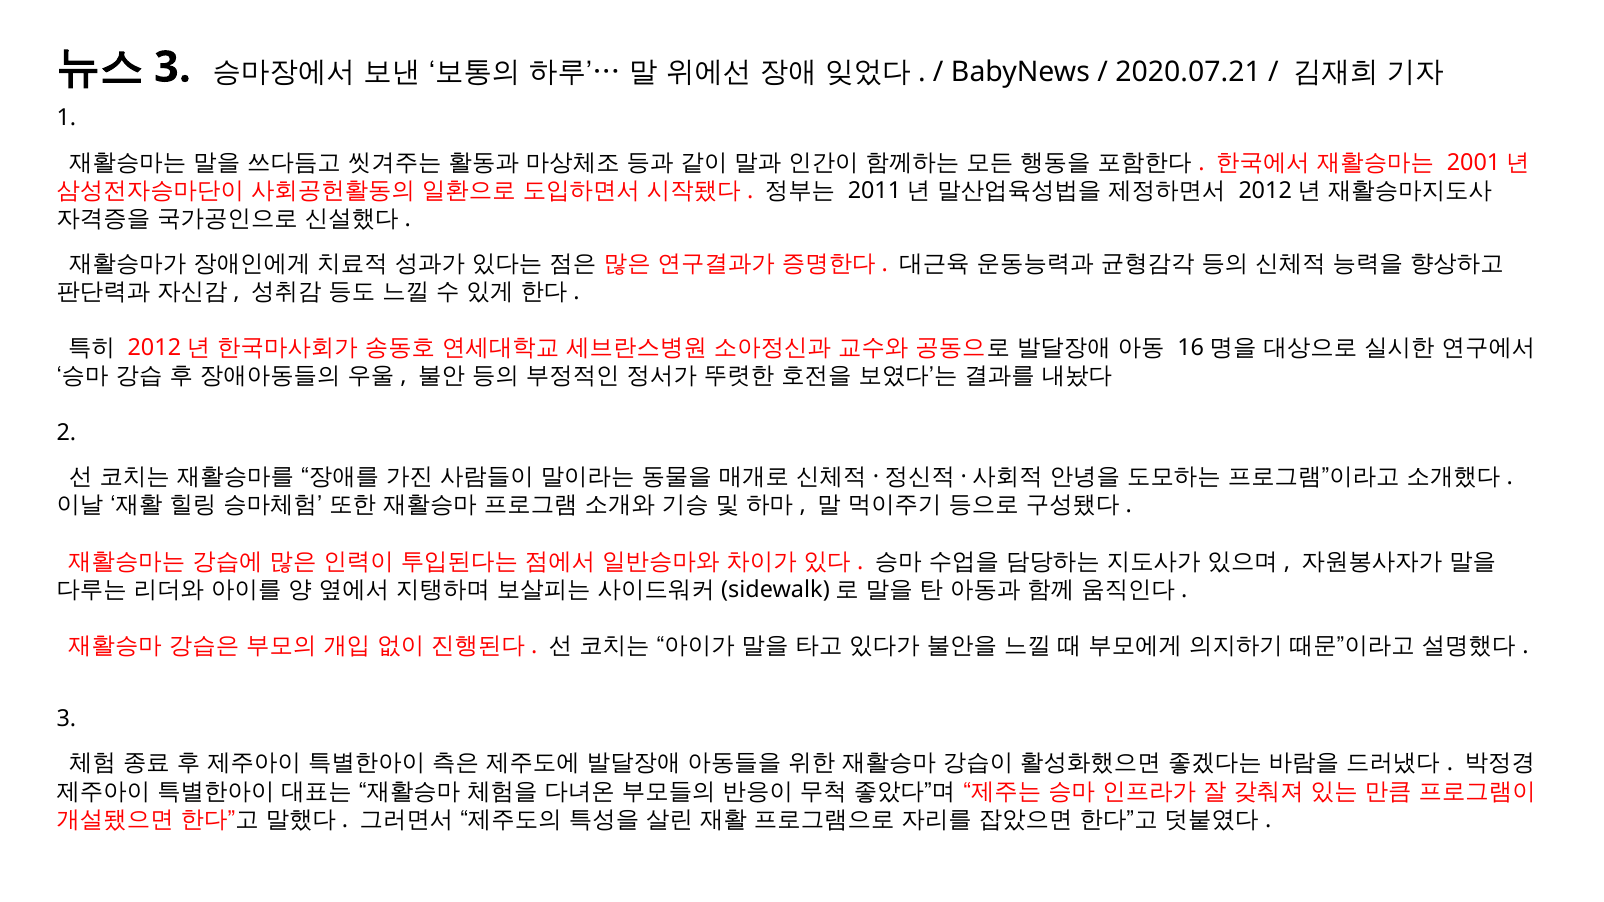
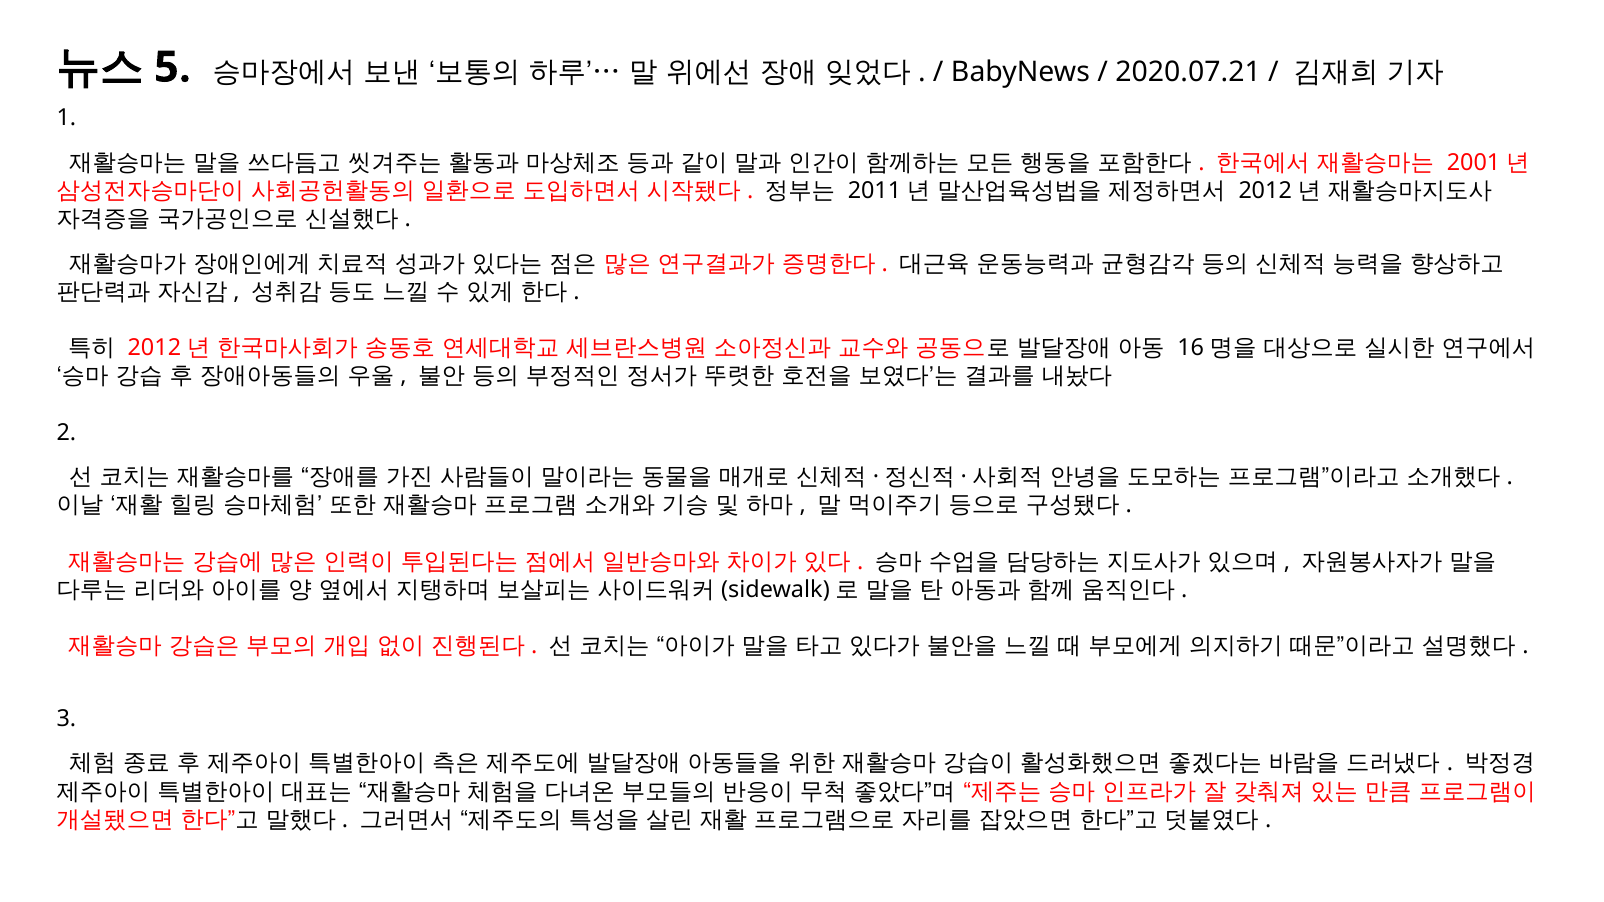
3 at (172, 67): 3 -> 5
